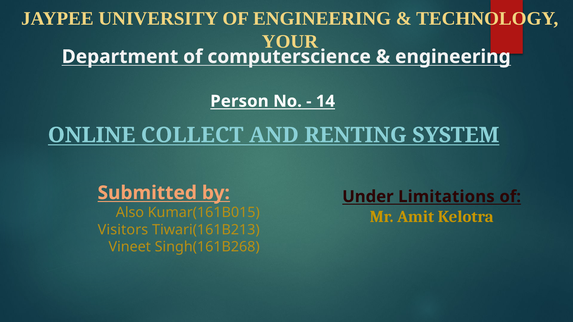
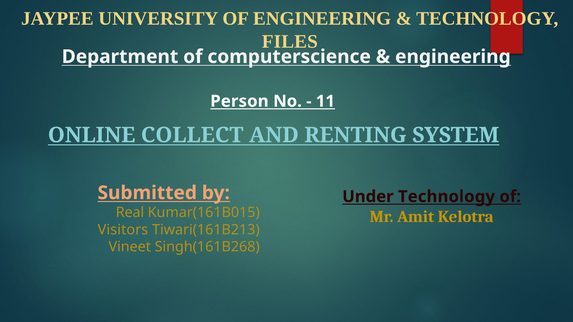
YOUR: YOUR -> FILES
14: 14 -> 11
Under Limitations: Limitations -> Technology
Also: Also -> Real
